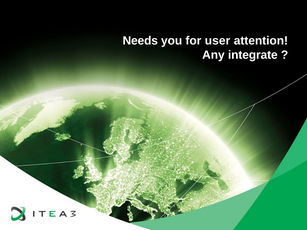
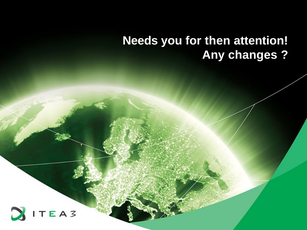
user: user -> then
integrate: integrate -> changes
